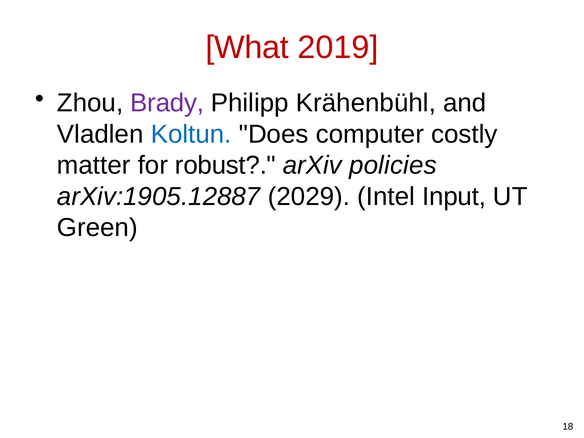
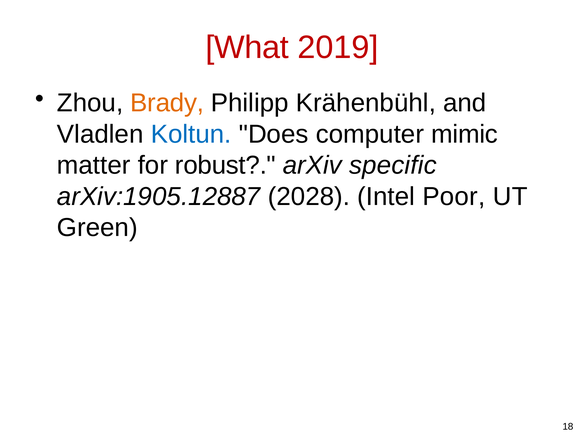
Brady colour: purple -> orange
costly: costly -> mimic
policies: policies -> specific
2029: 2029 -> 2028
Input: Input -> Poor
